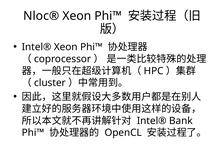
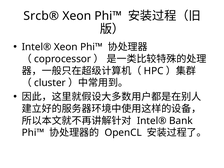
Nloc®: Nloc® -> Srcb®
